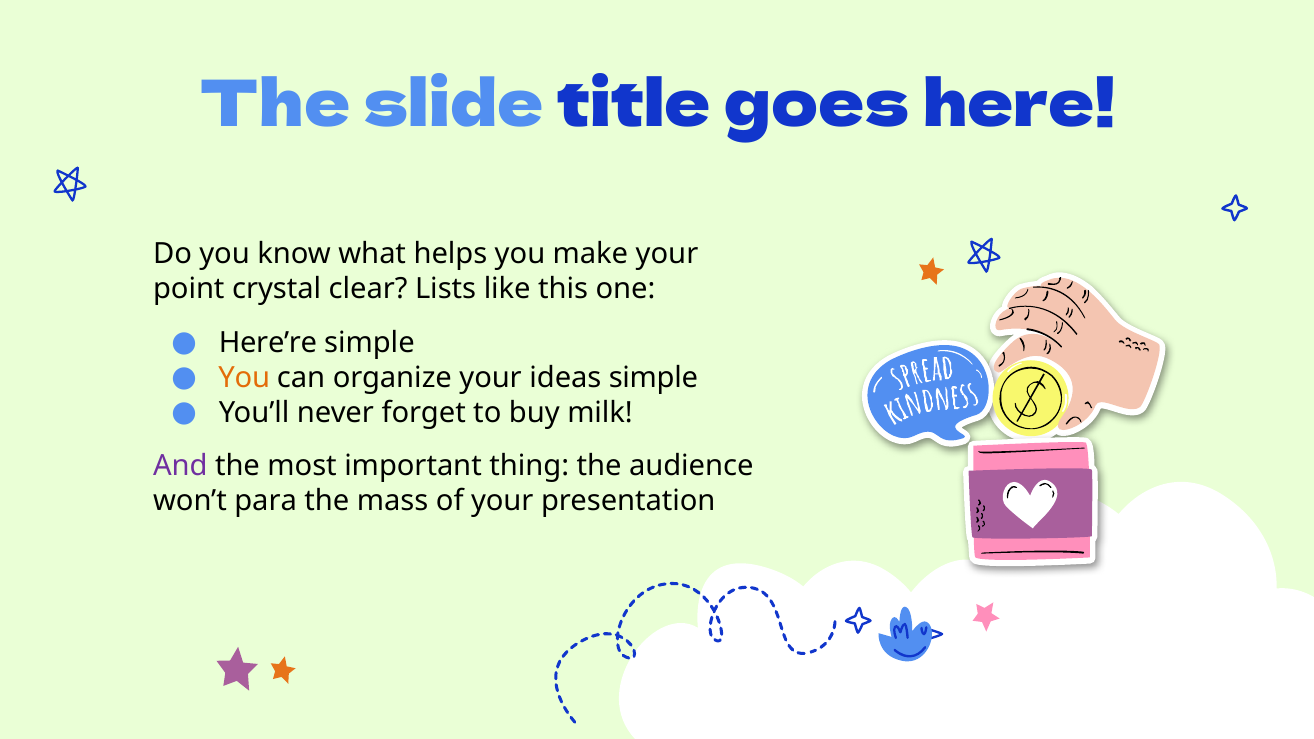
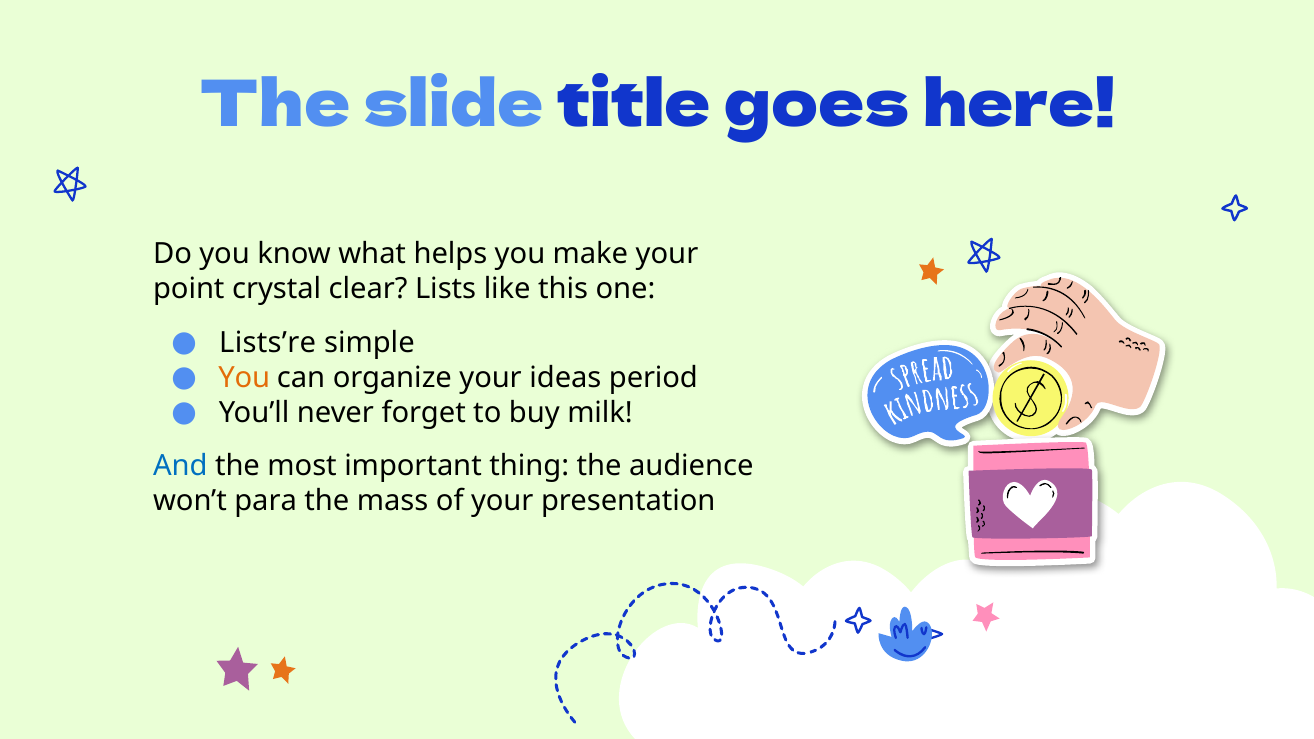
Here’re: Here’re -> Lists’re
ideas simple: simple -> period
And colour: purple -> blue
